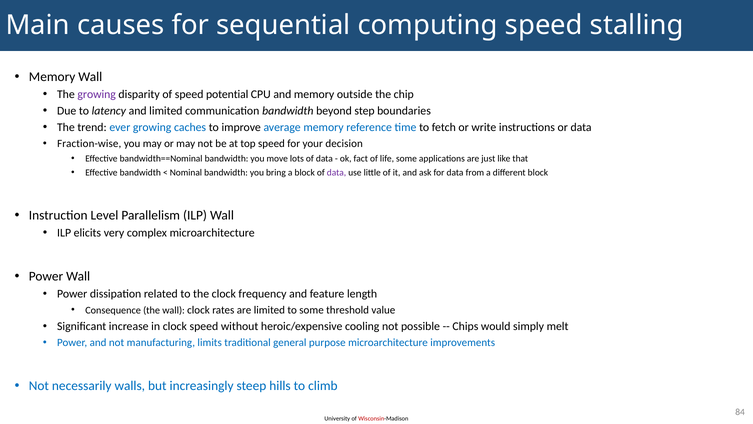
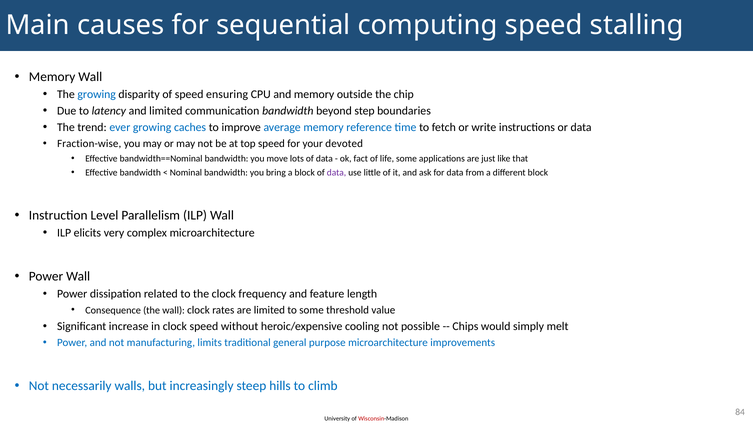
growing at (97, 94) colour: purple -> blue
potential: potential -> ensuring
decision: decision -> devoted
